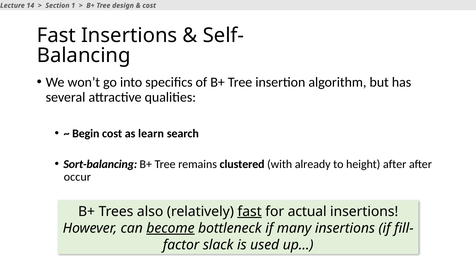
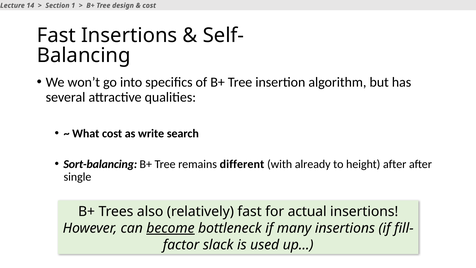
Begin: Begin -> What
learn: learn -> write
clustered: clustered -> different
occur: occur -> single
fast at (250, 211) underline: present -> none
